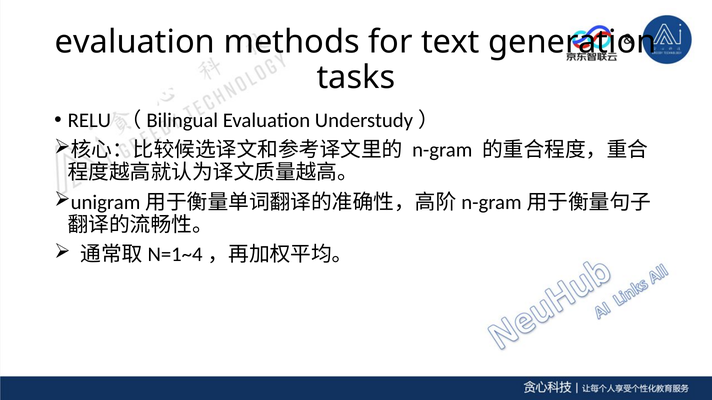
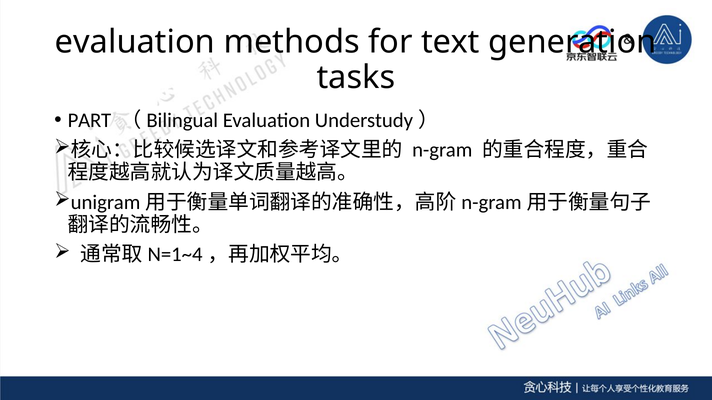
RELU: RELU -> PART
